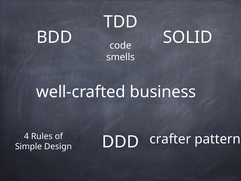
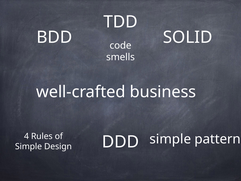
crafter at (170, 139): crafter -> simple
